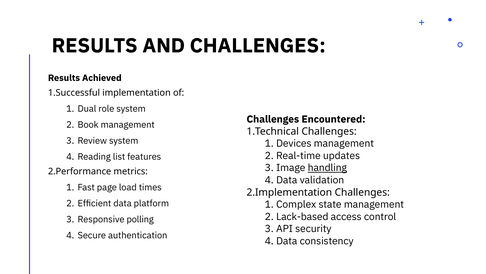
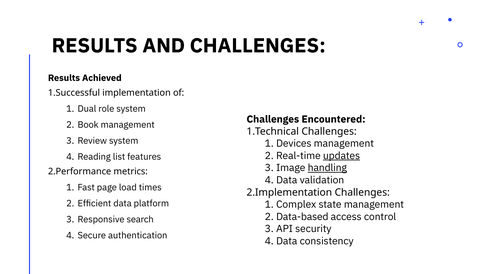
updates underline: none -> present
Lack-based: Lack-based -> Data-based
polling: polling -> search
